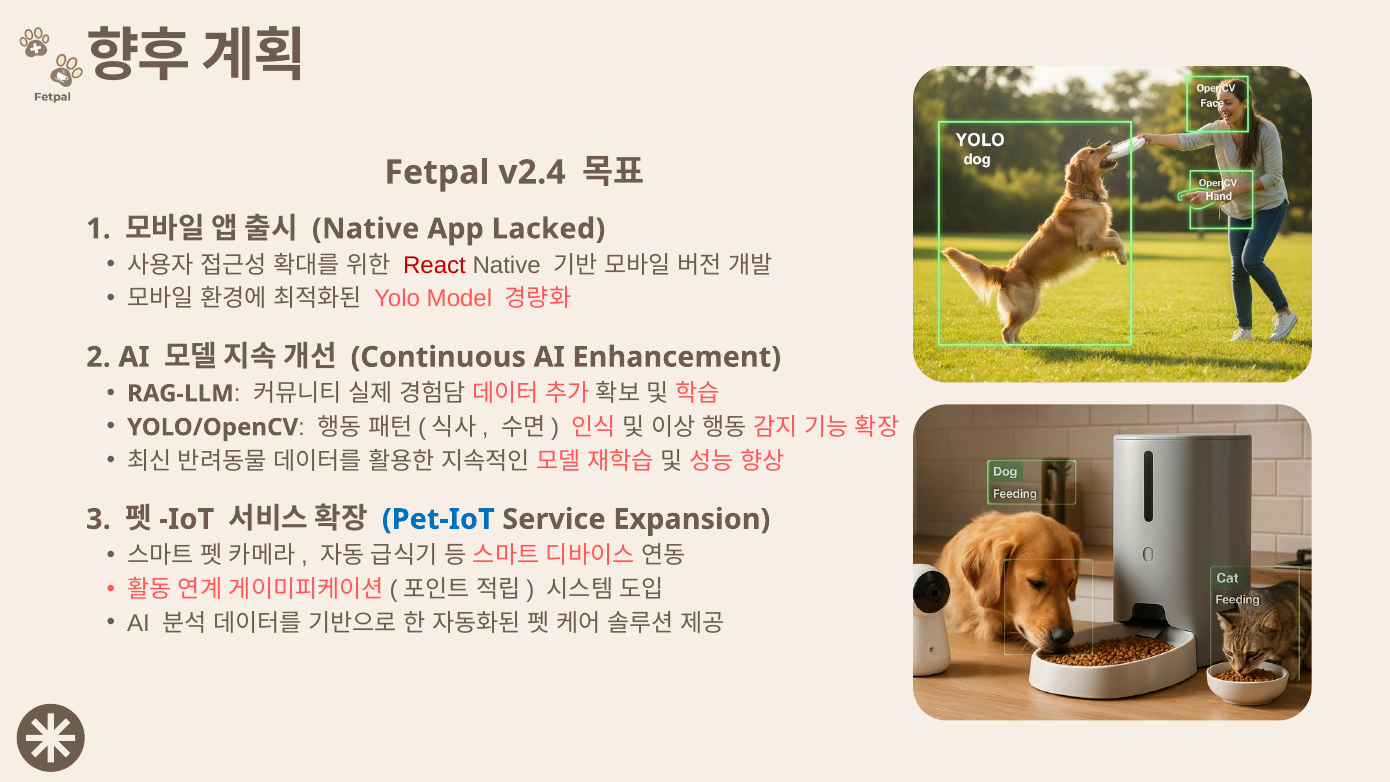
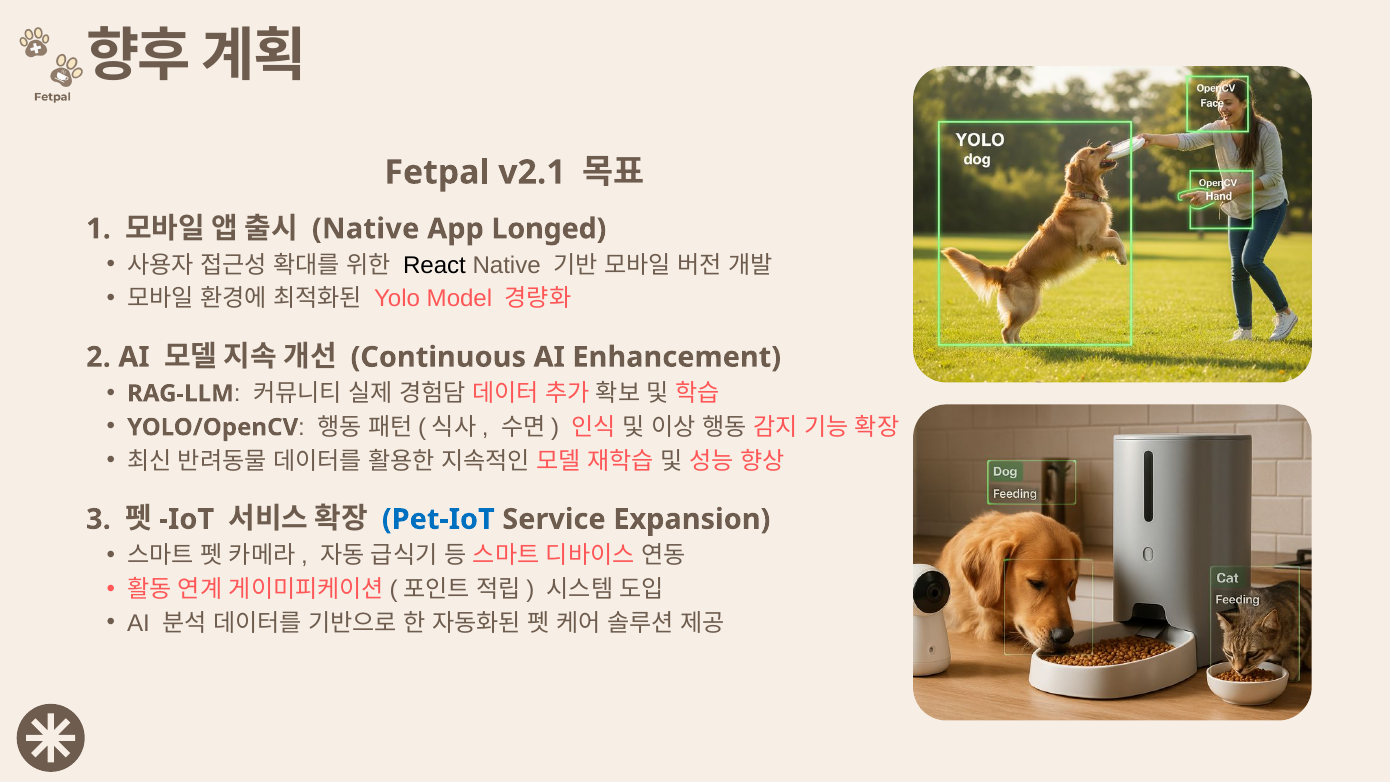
v2.4: v2.4 -> v2.1
Lacked: Lacked -> Longed
React colour: red -> black
